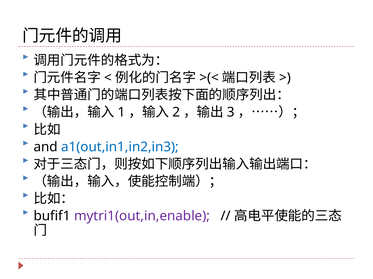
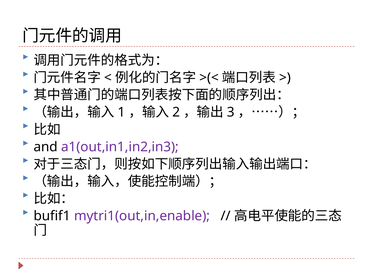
a1(out,in1,in2,in3 colour: blue -> purple
